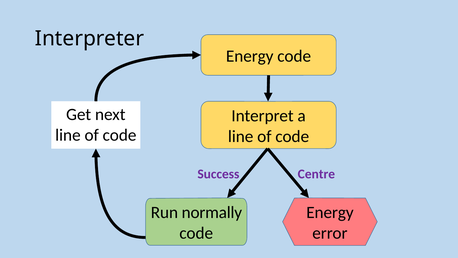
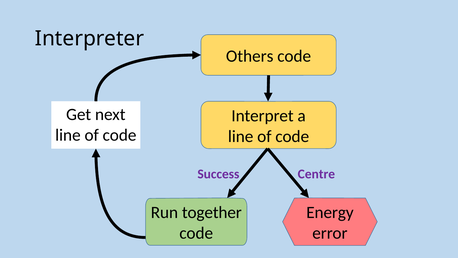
Energy at (250, 56): Energy -> Others
normally: normally -> together
